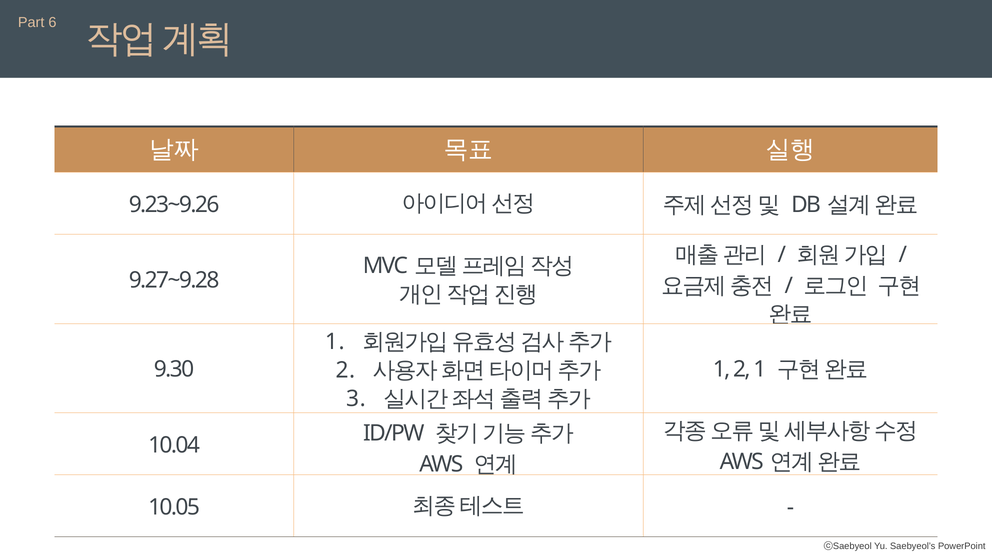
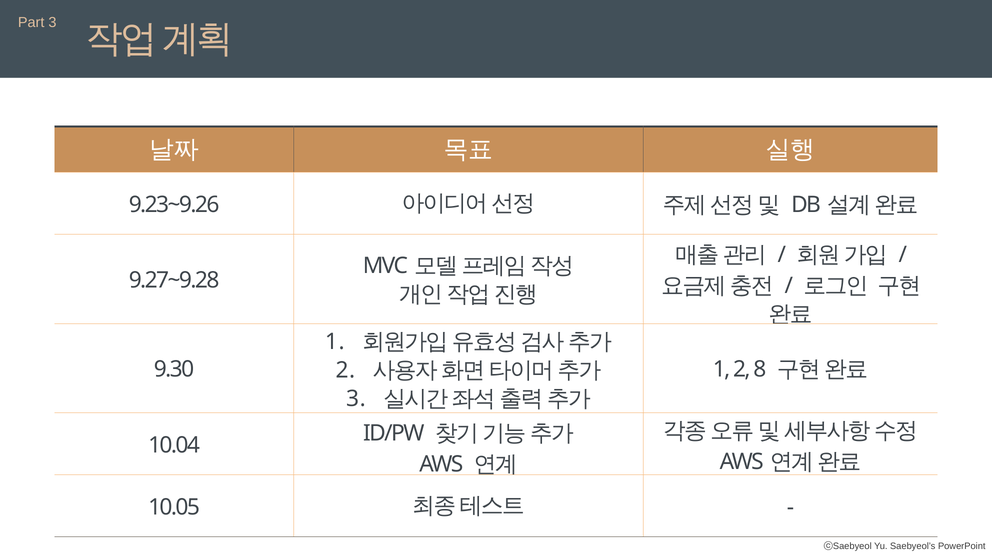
Part 6: 6 -> 3
2 1: 1 -> 8
